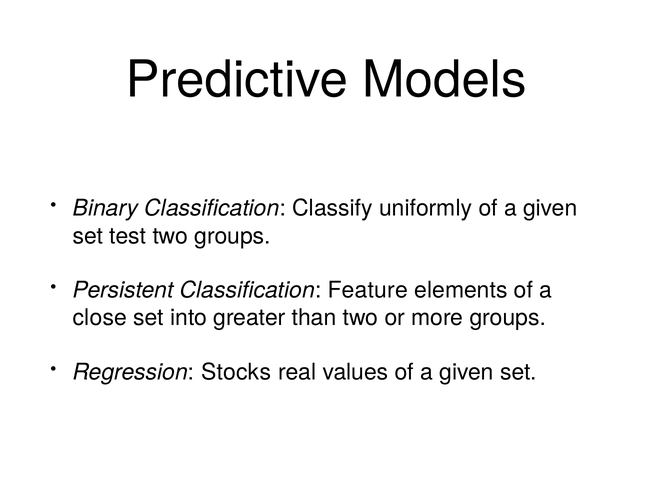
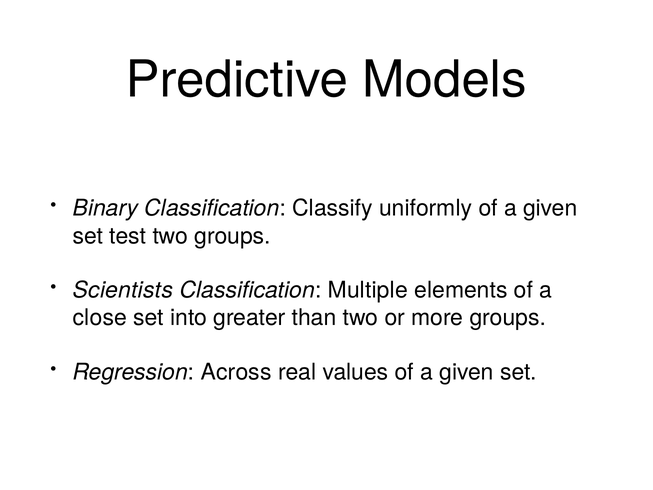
Persistent: Persistent -> Scientists
Feature: Feature -> Multiple
Stocks: Stocks -> Across
